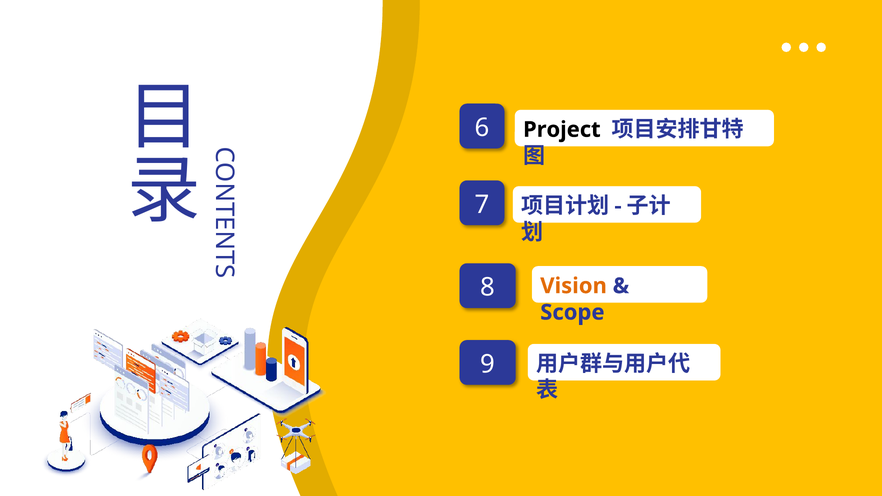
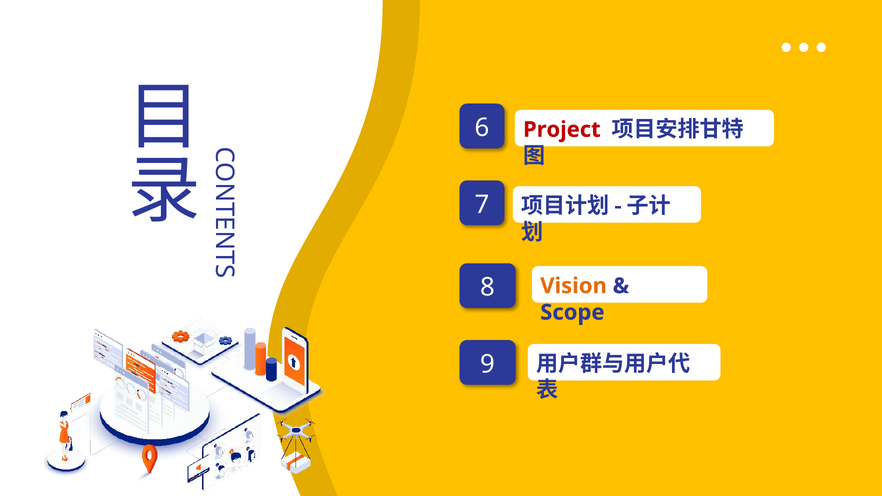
Project colour: black -> red
